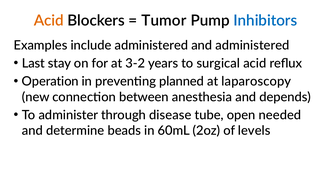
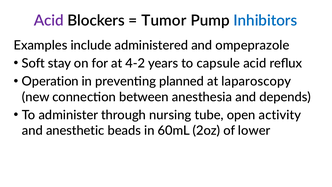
Acid at (49, 21) colour: orange -> purple
and administered: administered -> ompeprazole
Last: Last -> Soft
3-2: 3-2 -> 4-2
surgical: surgical -> capsule
disease: disease -> nursing
needed: needed -> activity
determine: determine -> anesthetic
levels: levels -> lower
